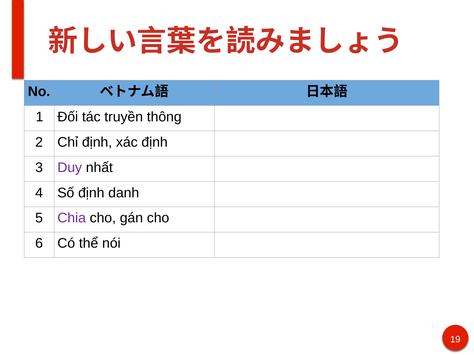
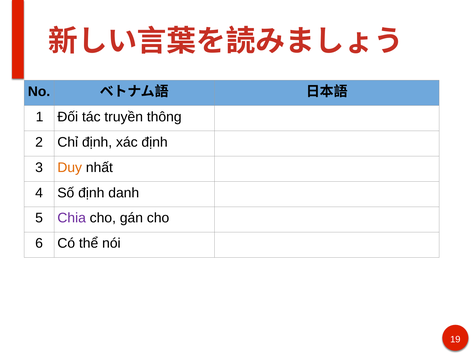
Duy colour: purple -> orange
